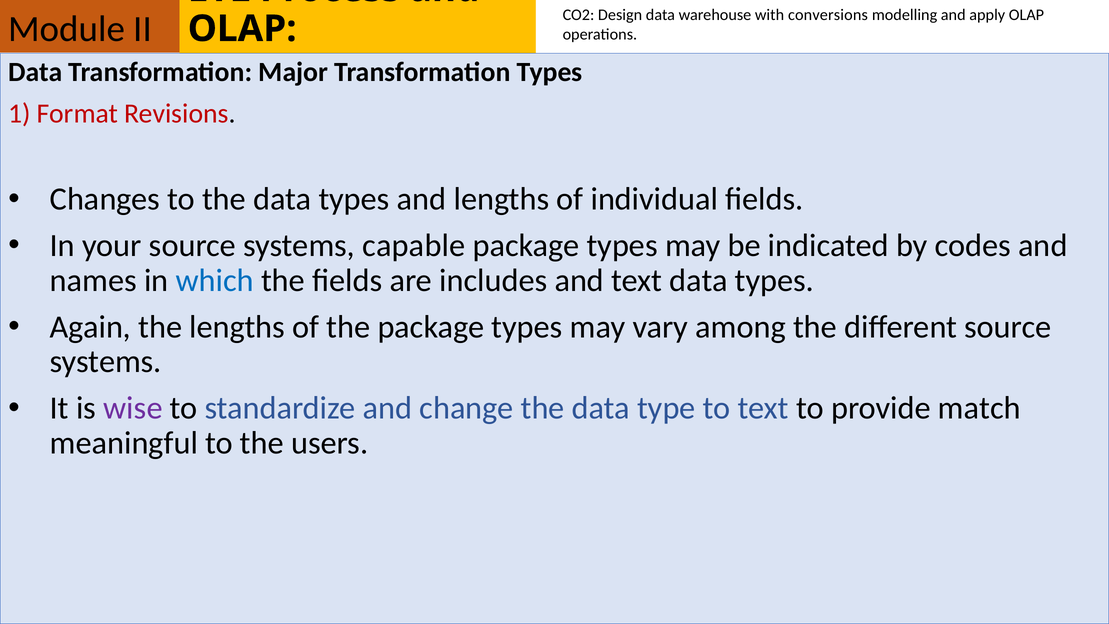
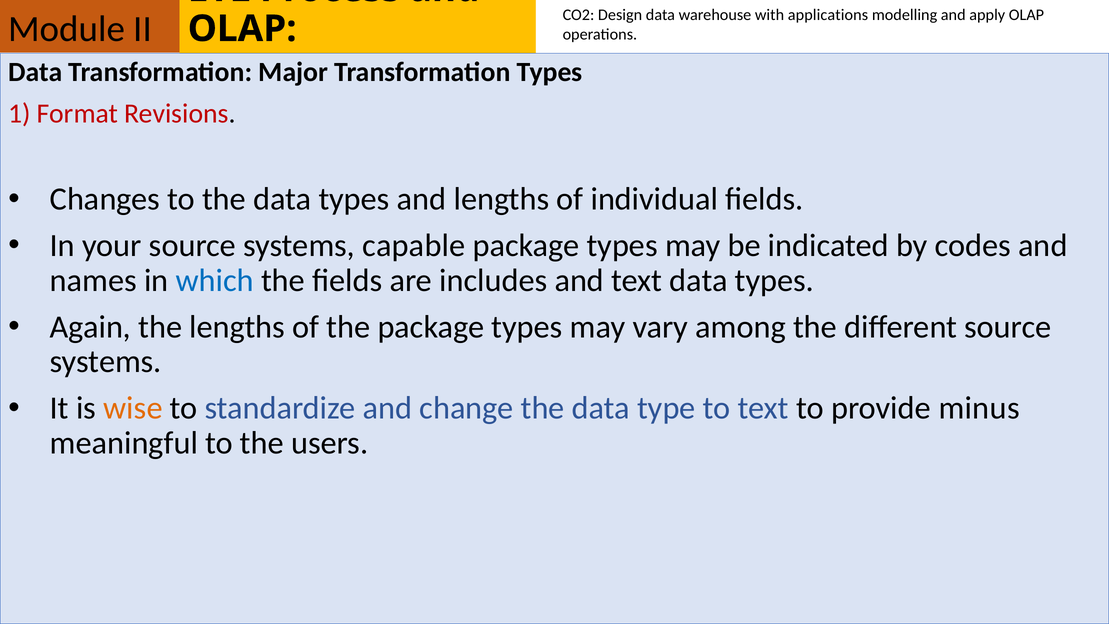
conversions: conversions -> applications
wise colour: purple -> orange
match: match -> minus
